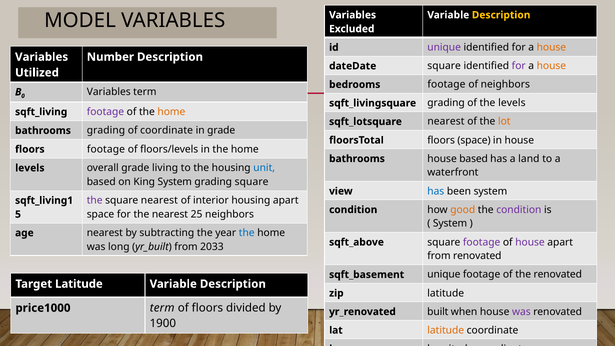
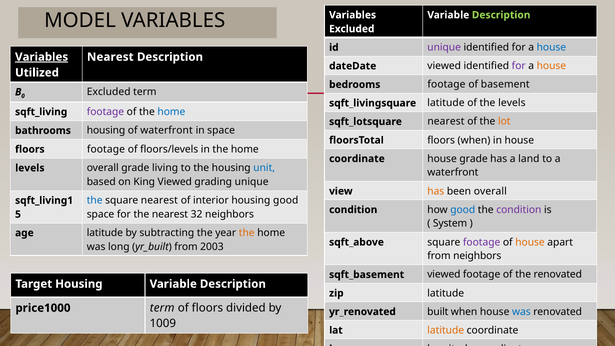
Description at (501, 15) colour: yellow -> light green
house at (551, 47) colour: orange -> blue
Variables at (42, 57) underline: none -> present
Number at (110, 57): Number -> Nearest
dateDate square: square -> viewed
of neighbors: neighbors -> basement
Variables at (109, 92): Variables -> Excluded
grading at (446, 103): grading -> latitude
home at (171, 112) colour: orange -> blue
bathrooms grading: grading -> housing
of coordinate: coordinate -> waterfront
in grade: grade -> space
floors space: space -> when
bathrooms at (357, 159): bathrooms -> coordinate
house based: based -> grade
King System: System -> Viewed
grading square: square -> unique
has at (436, 191) colour: blue -> orange
been system: system -> overall
the at (95, 200) colour: purple -> blue
housing apart: apart -> good
good at (463, 210) colour: orange -> blue
25: 25 -> 32
age nearest: nearest -> latitude
the at (247, 233) colour: blue -> orange
house at (530, 242) colour: purple -> orange
2033: 2033 -> 2003
from renovated: renovated -> neighbors
unique at (444, 275): unique -> viewed
Target Latitude: Latitude -> Housing
was at (521, 312) colour: purple -> blue
1900: 1900 -> 1009
